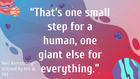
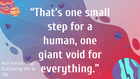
else: else -> void
